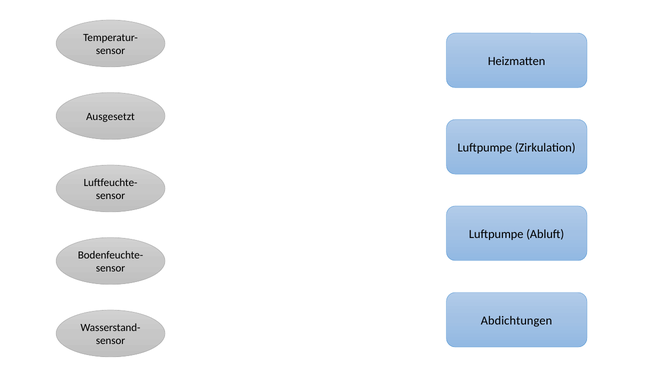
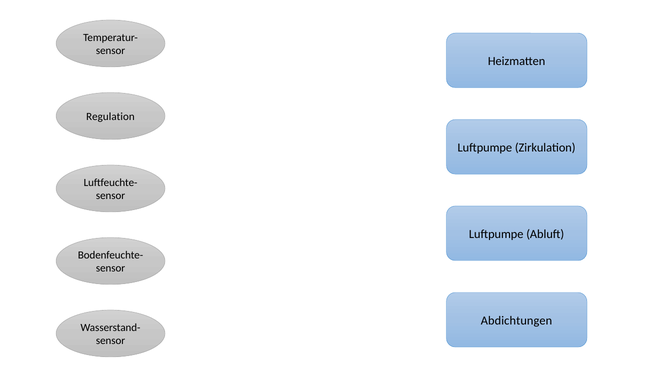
Ausgesetzt: Ausgesetzt -> Regulation
